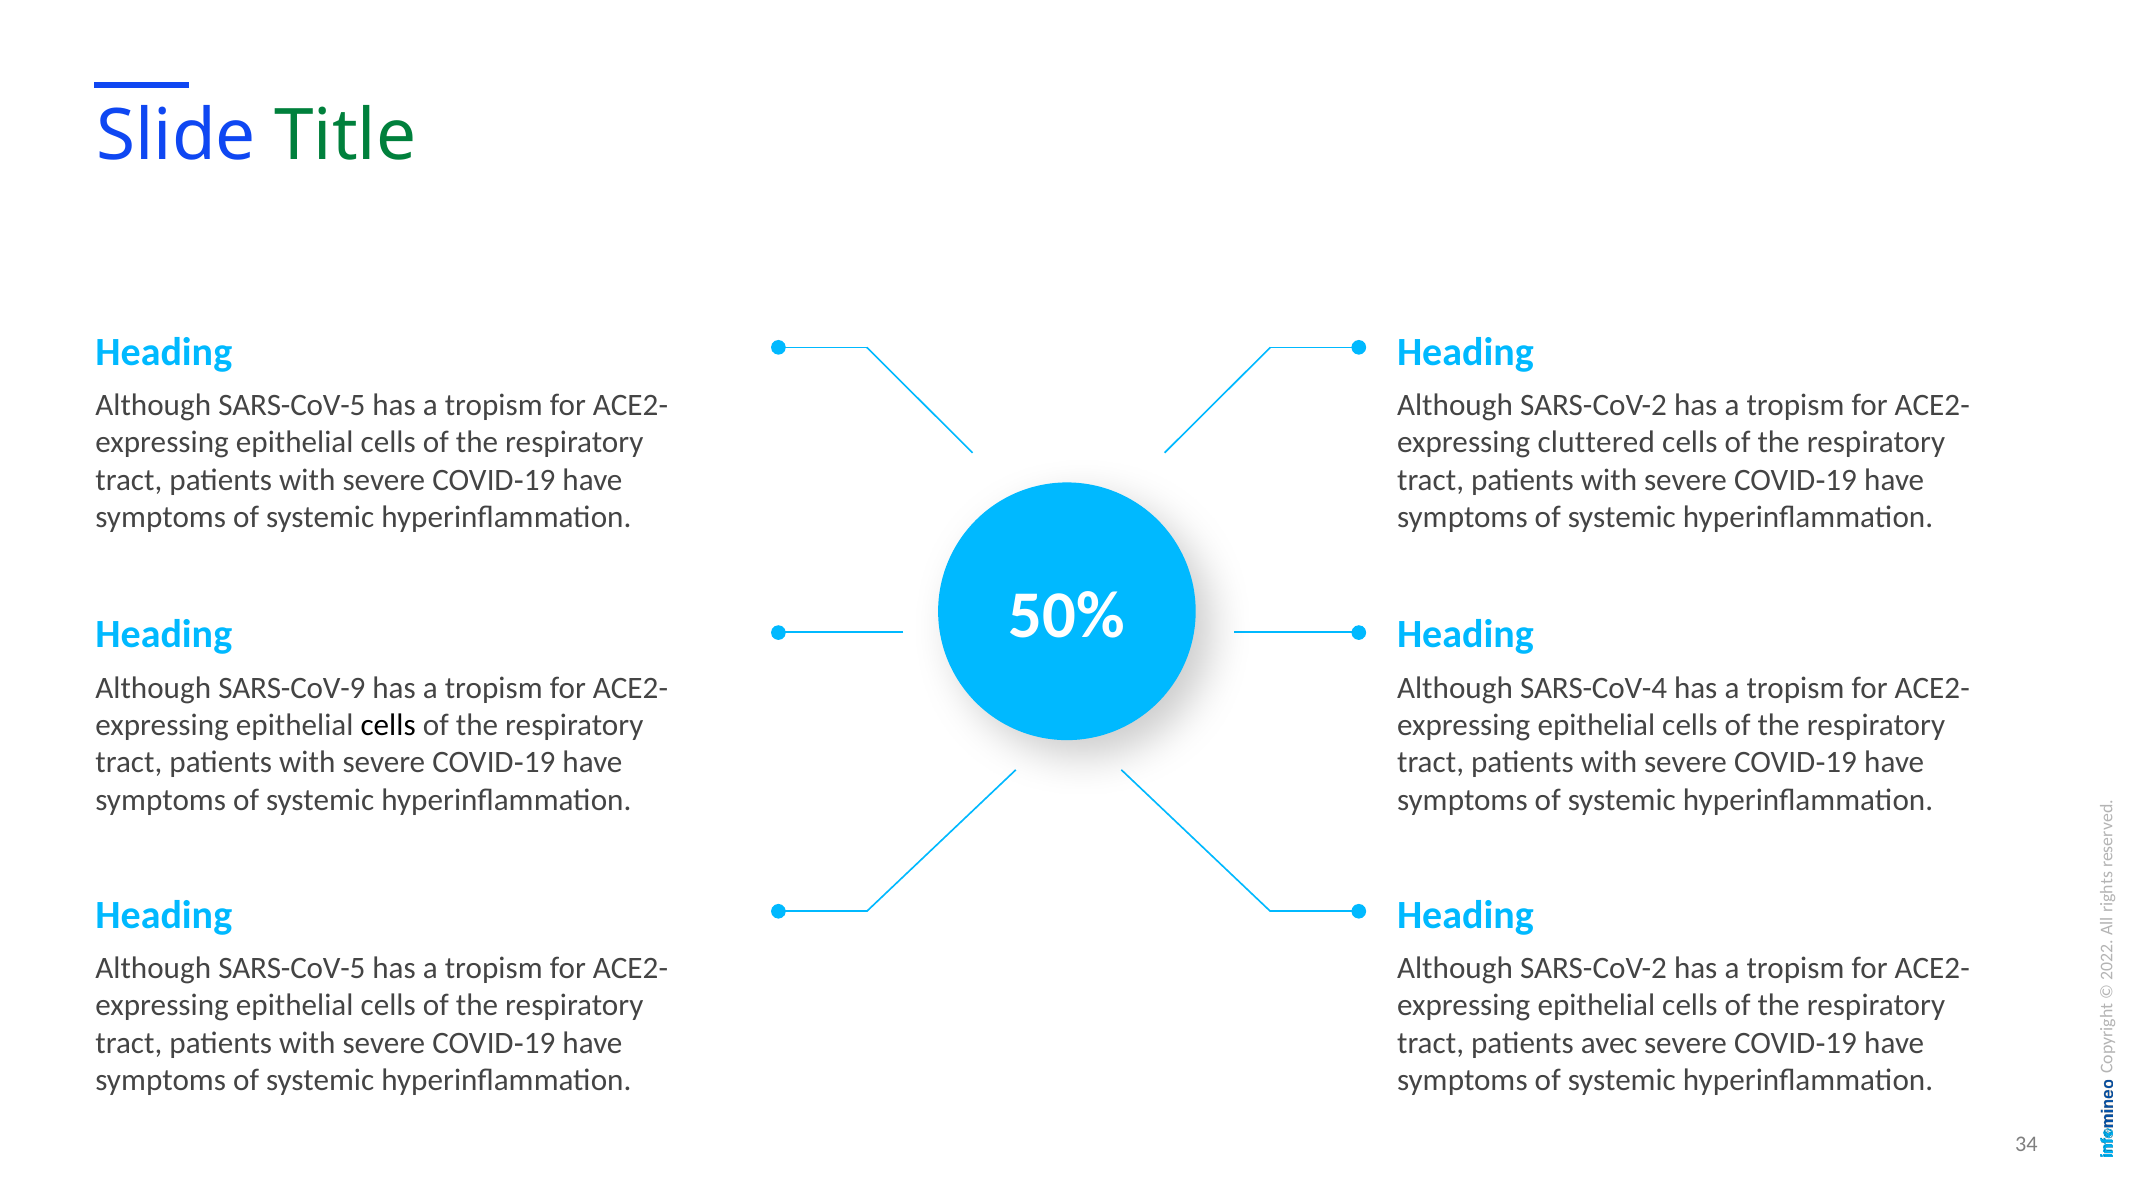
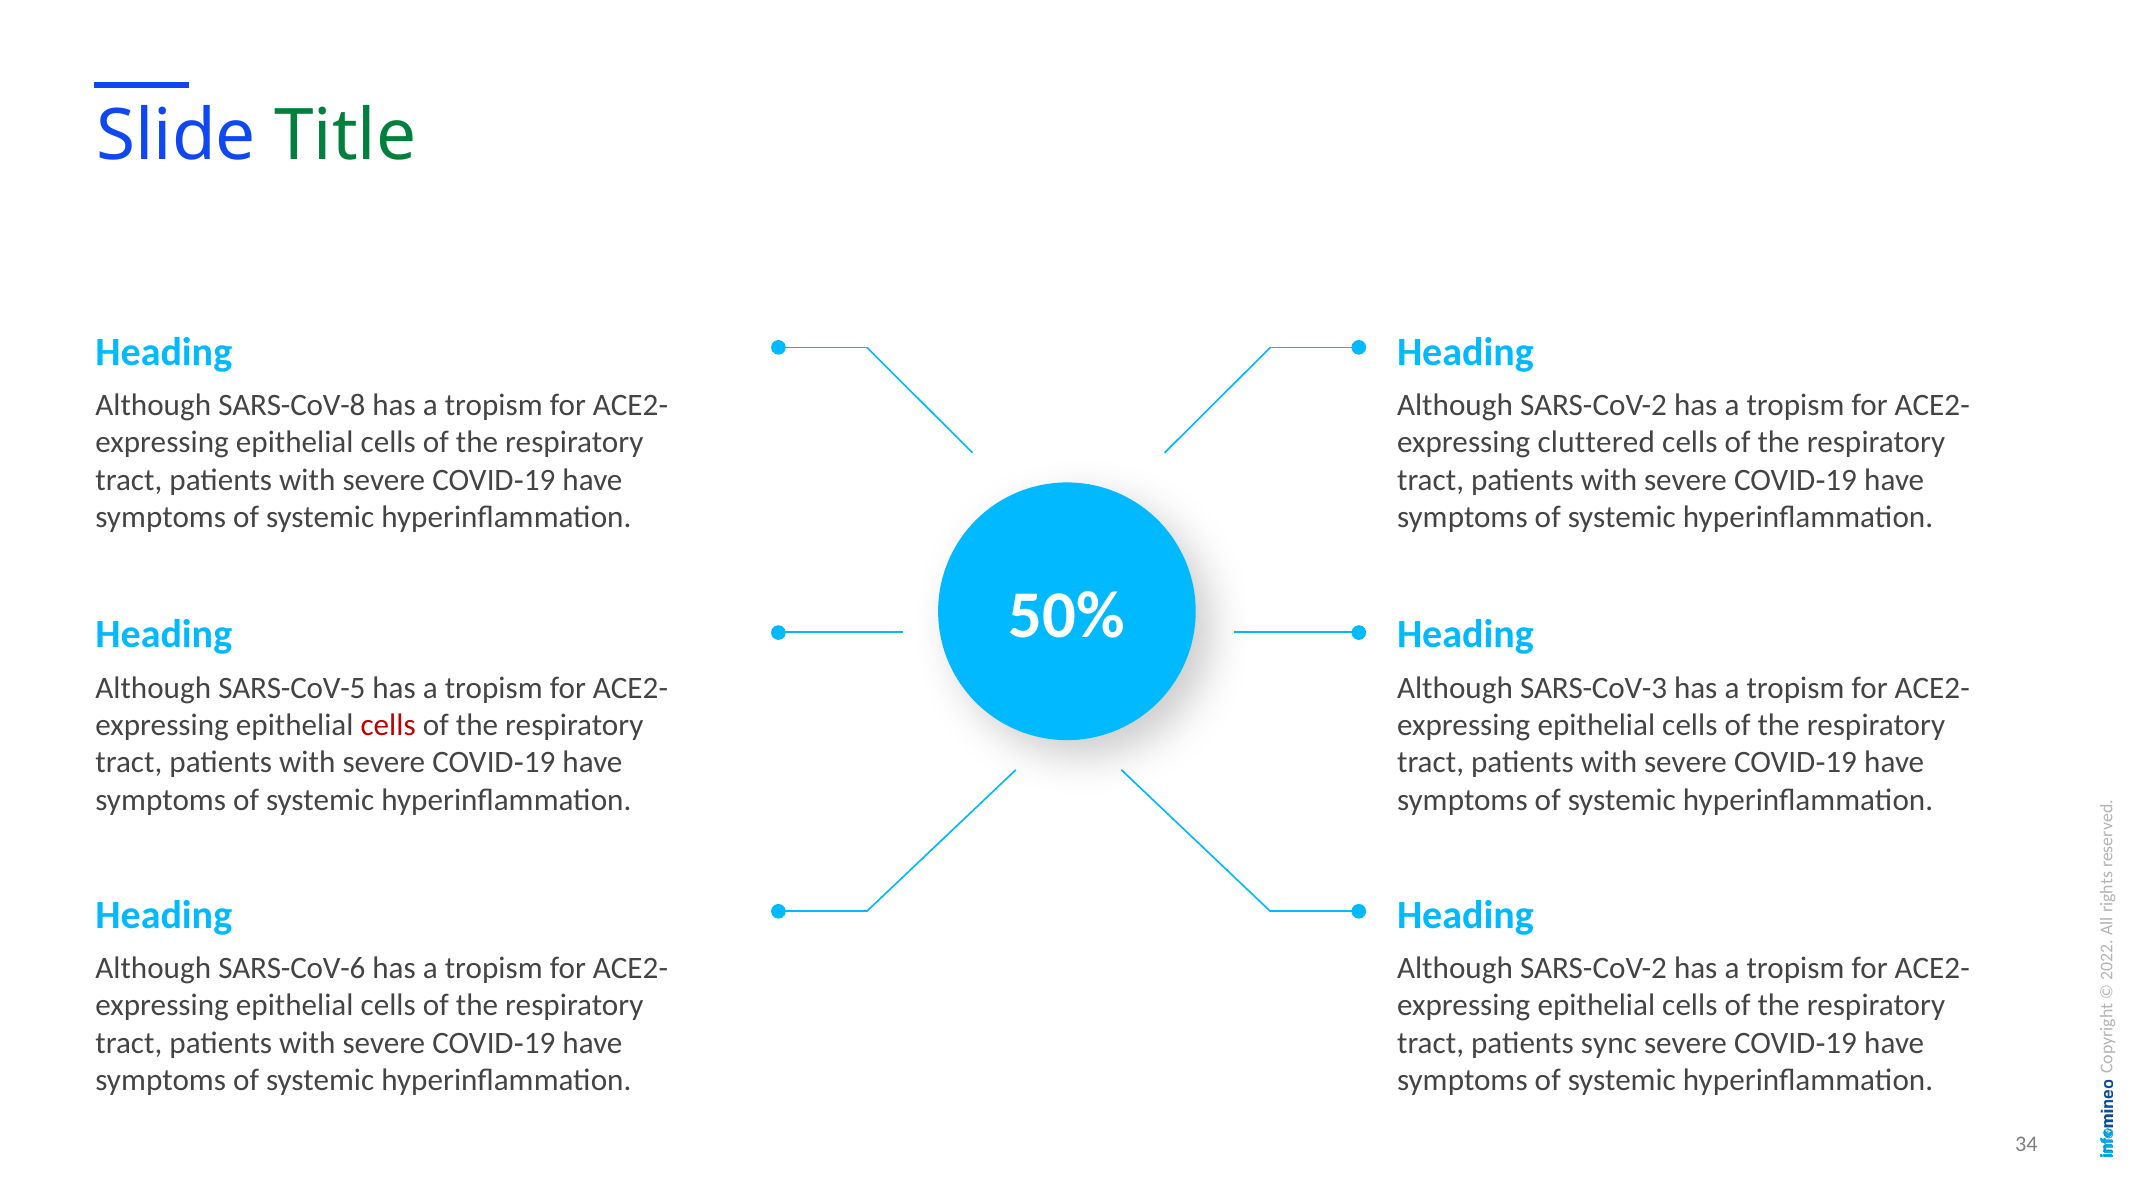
SARS-CoV-5 at (292, 405): SARS-CoV-5 -> SARS-CoV-8
SARS-CoV-9: SARS-CoV-9 -> SARS-CoV-5
SARS-CoV-4: SARS-CoV-4 -> SARS-CoV-3
cells at (388, 725) colour: black -> red
SARS-CoV-5 at (292, 968): SARS-CoV-5 -> SARS-CoV-6
avec: avec -> sync
